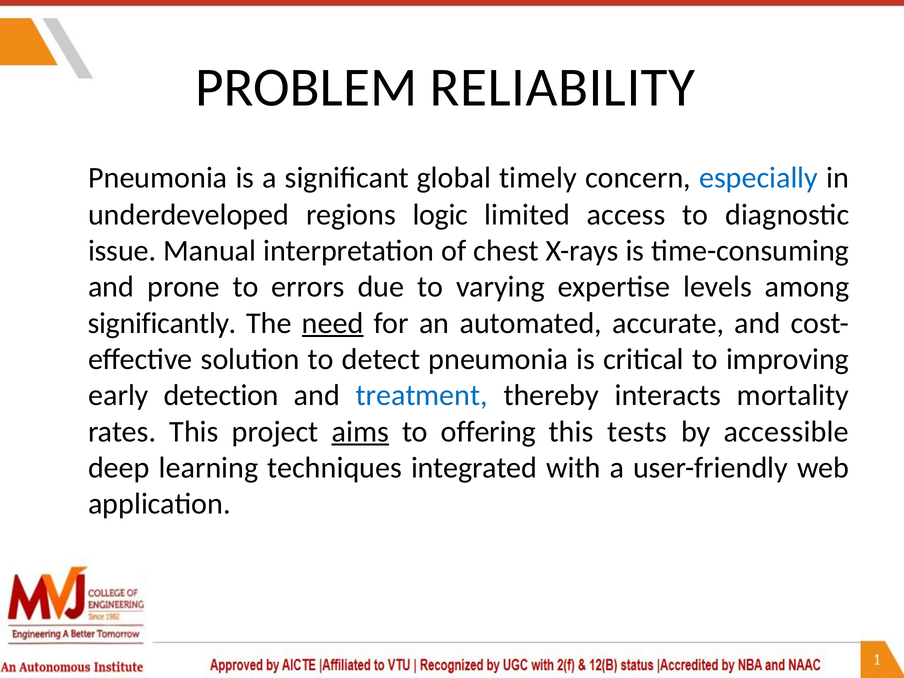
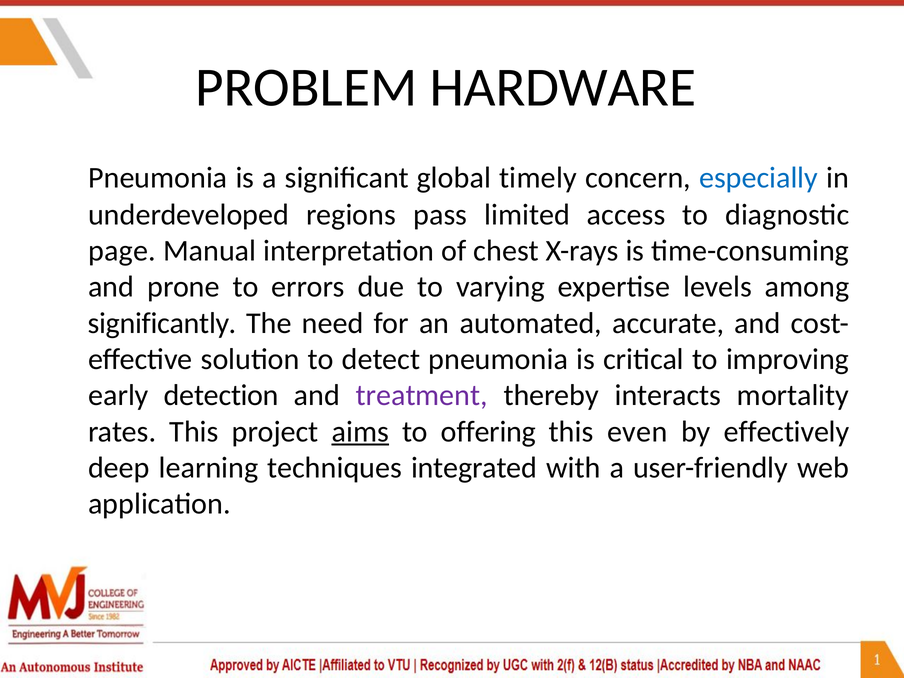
RELIABILITY: RELIABILITY -> HARDWARE
logic: logic -> pass
issue: issue -> page
need underline: present -> none
treatment colour: blue -> purple
tests: tests -> even
accessible: accessible -> effectively
